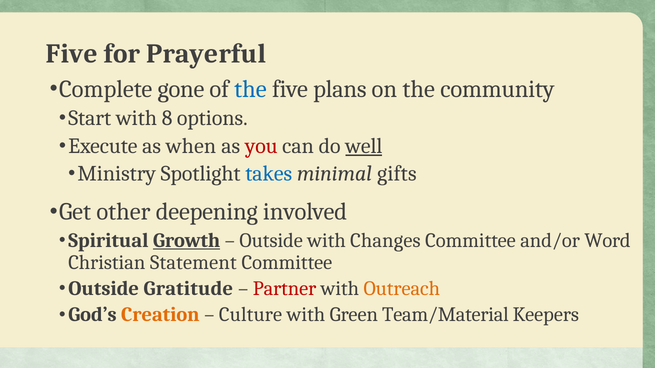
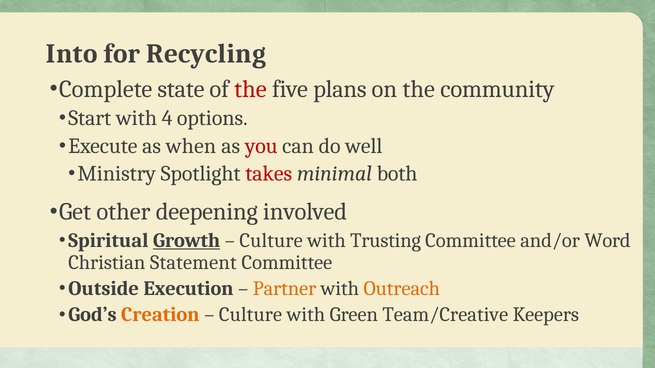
Five at (72, 54): Five -> Into
Prayerful: Prayerful -> Recycling
gone: gone -> state
the at (250, 89) colour: blue -> red
8: 8 -> 4
well underline: present -> none
takes colour: blue -> red
gifts: gifts -> both
Outside at (271, 241): Outside -> Culture
Changes: Changes -> Trusting
Gratitude: Gratitude -> Execution
Partner colour: red -> orange
Team/Material: Team/Material -> Team/Creative
